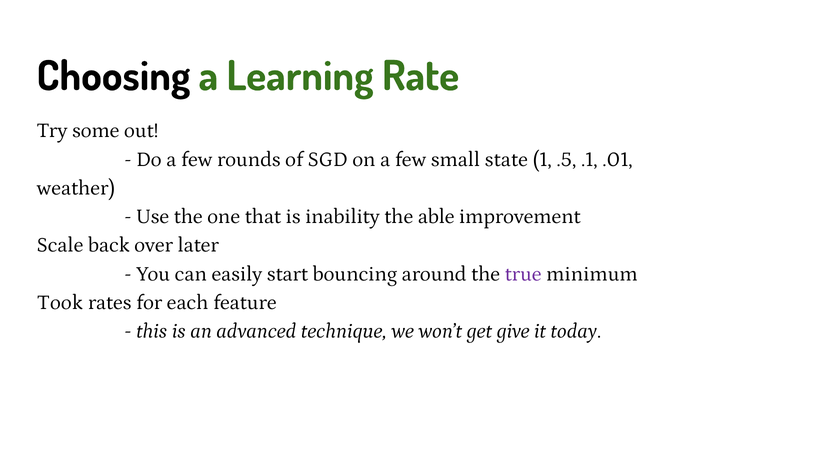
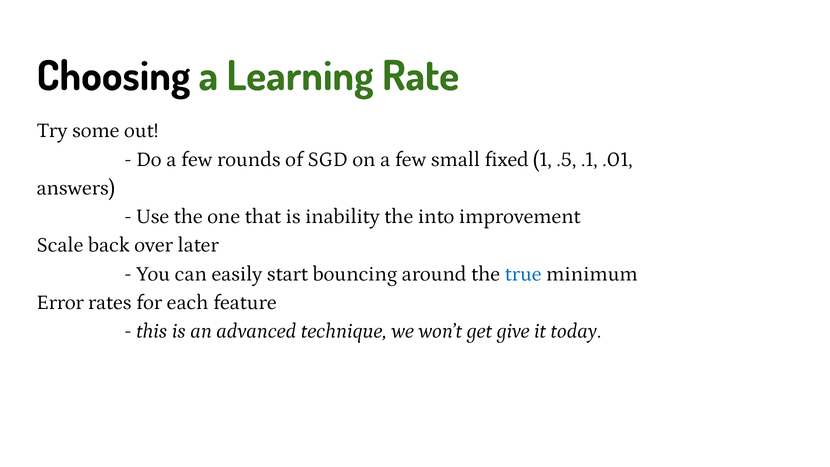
state: state -> fixed
weather: weather -> answers
able: able -> into
true colour: purple -> blue
Took: Took -> Error
